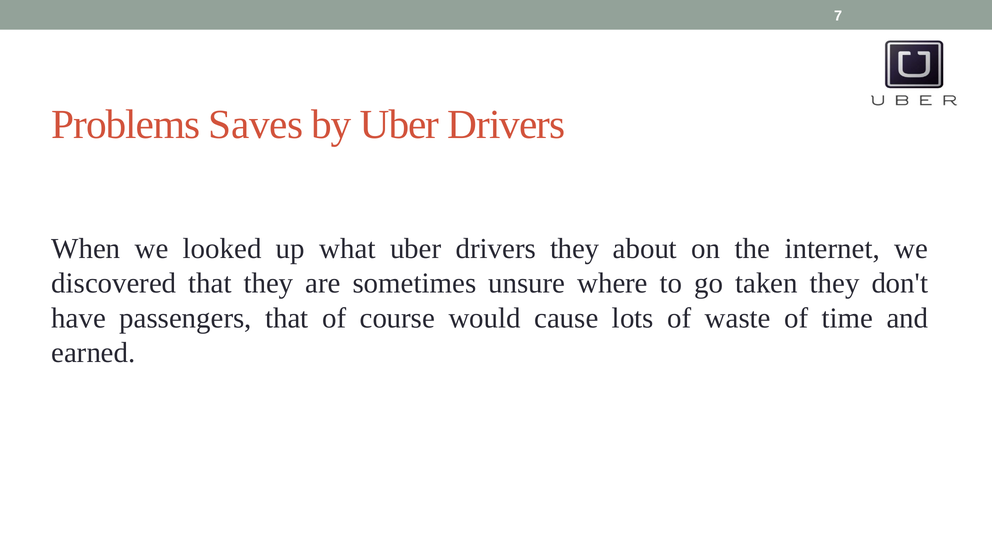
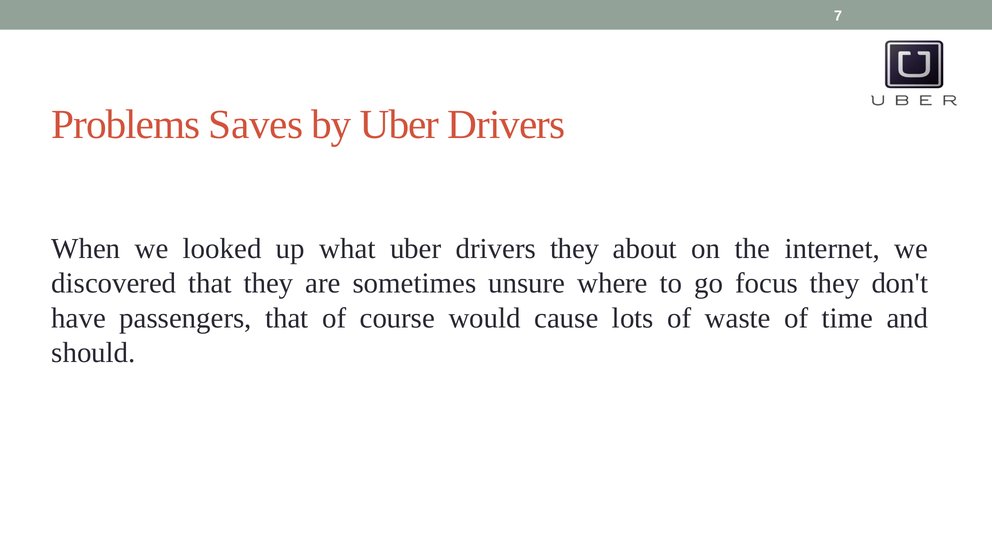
taken: taken -> focus
earned: earned -> should
